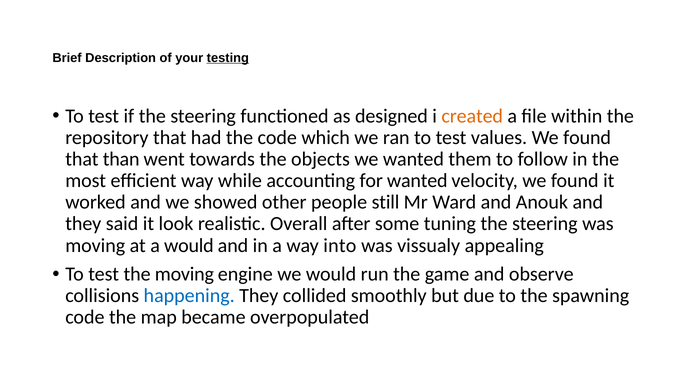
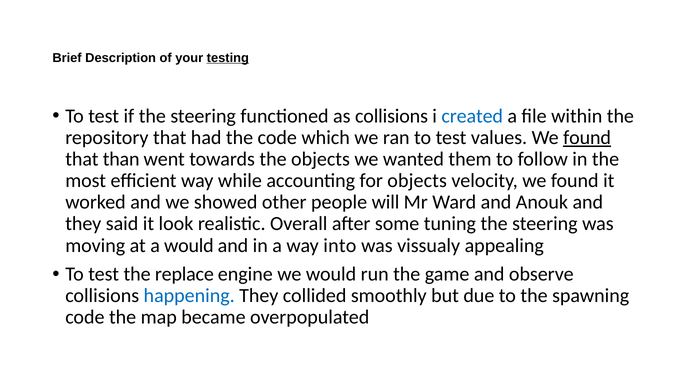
as designed: designed -> collisions
created colour: orange -> blue
found at (587, 138) underline: none -> present
for wanted: wanted -> objects
still: still -> will
the moving: moving -> replace
